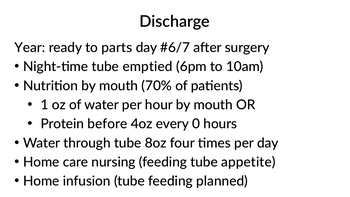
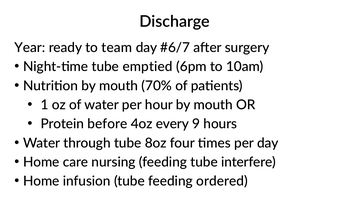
parts: parts -> team
0: 0 -> 9
appetite: appetite -> interfere
planned: planned -> ordered
